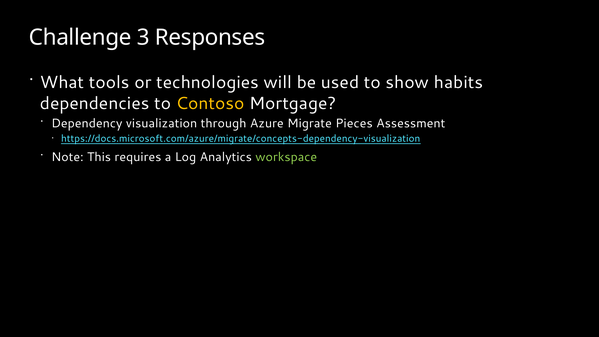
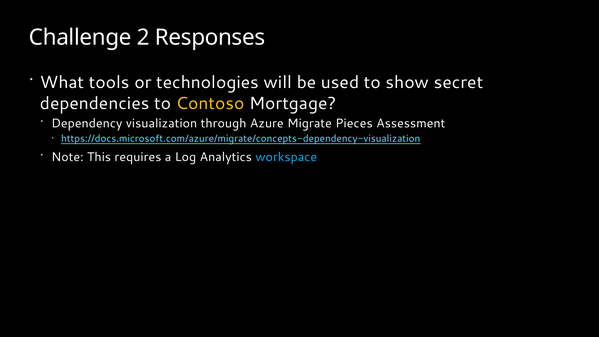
3: 3 -> 2
habits: habits -> secret
workspace colour: light green -> light blue
